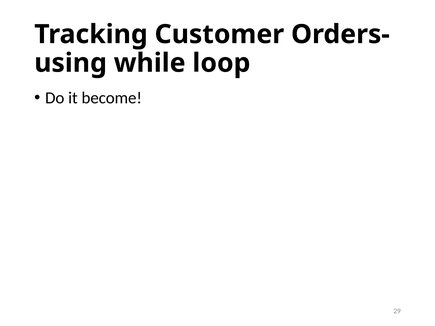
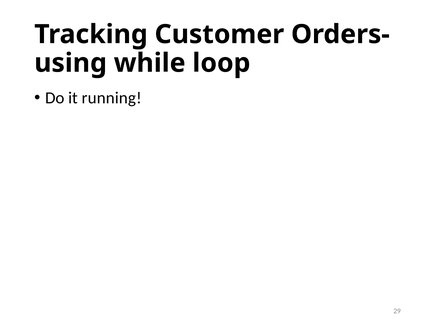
become: become -> running
